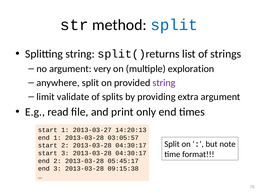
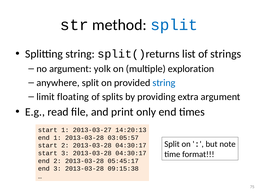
very: very -> yolk
string at (164, 83) colour: purple -> blue
validate: validate -> floating
